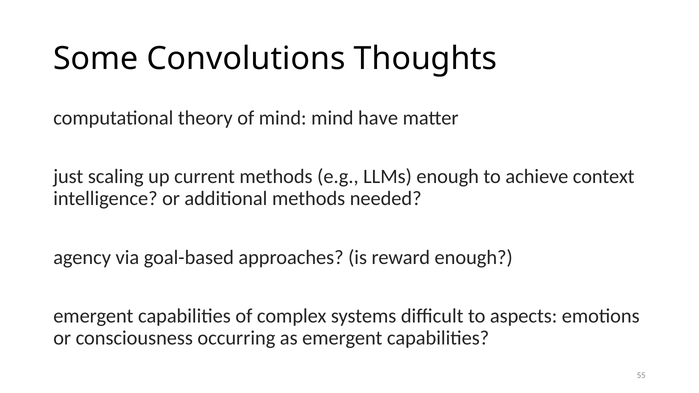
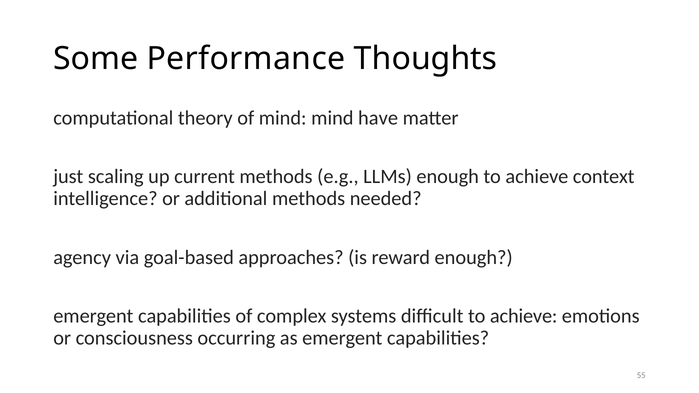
Convolutions: Convolutions -> Performance
difficult to aspects: aspects -> achieve
